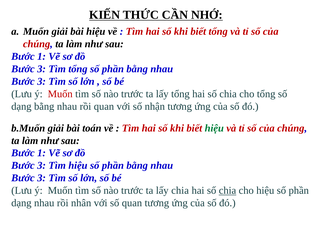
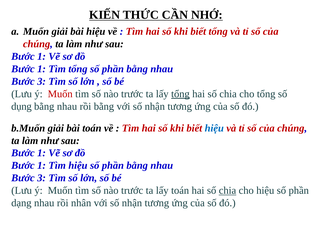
3 at (42, 69): 3 -> 1
tổng at (180, 94) underline: none -> present
dạng at (21, 106): dạng -> dụng
rồi quan: quan -> bằng
hiệu at (214, 128) colour: green -> blue
3 at (42, 166): 3 -> 1
lấy chia: chia -> toán
nhân với số quan: quan -> nhận
